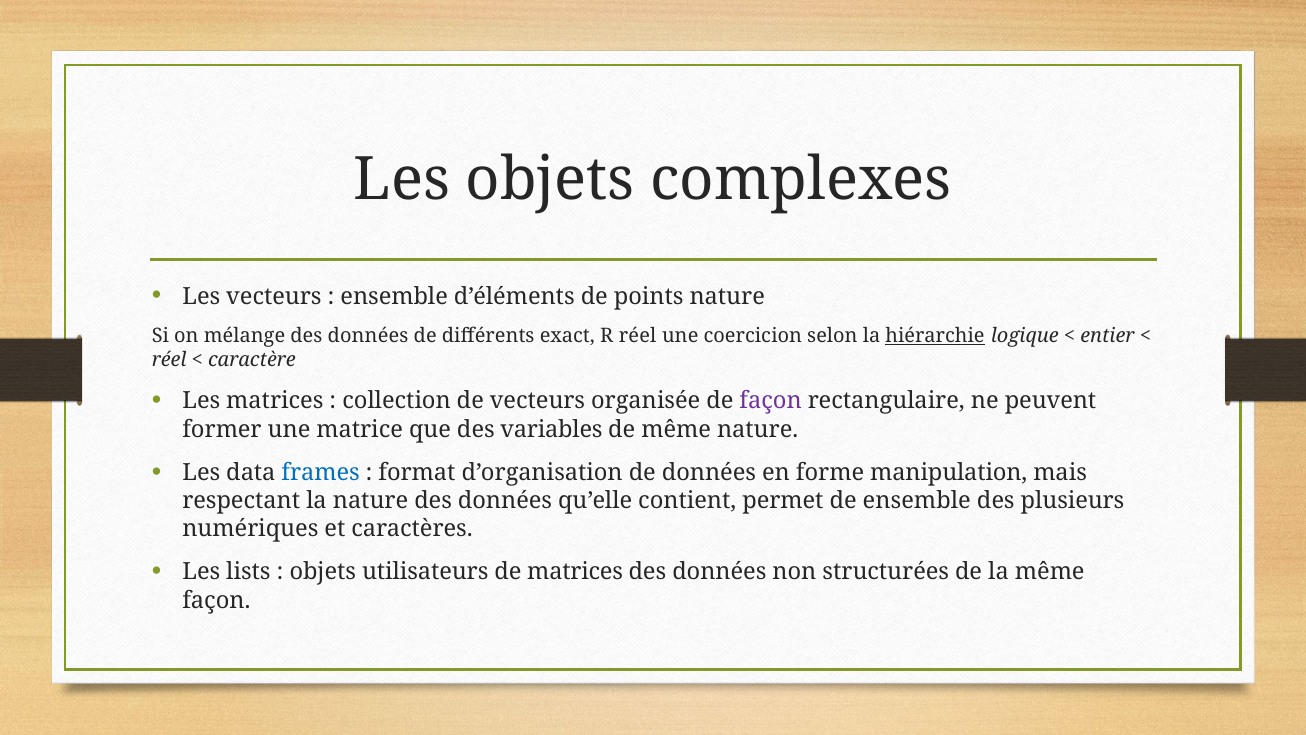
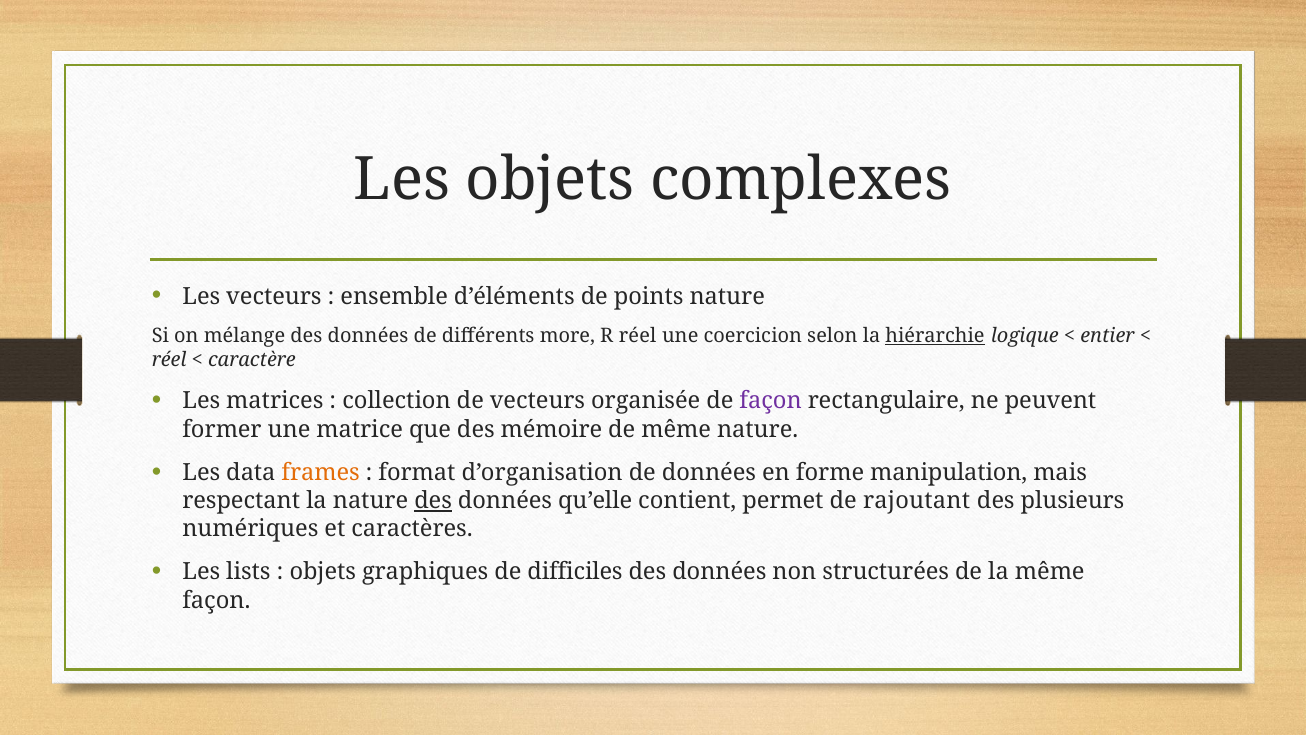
exact: exact -> more
variables: variables -> mémoire
frames colour: blue -> orange
des at (433, 501) underline: none -> present
de ensemble: ensemble -> rajoutant
utilisateurs: utilisateurs -> graphiques
de matrices: matrices -> difficiles
